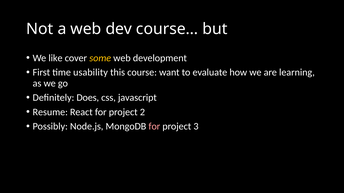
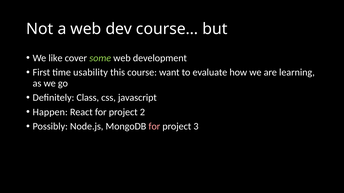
some colour: yellow -> light green
Does: Does -> Class
Resume: Resume -> Happen
